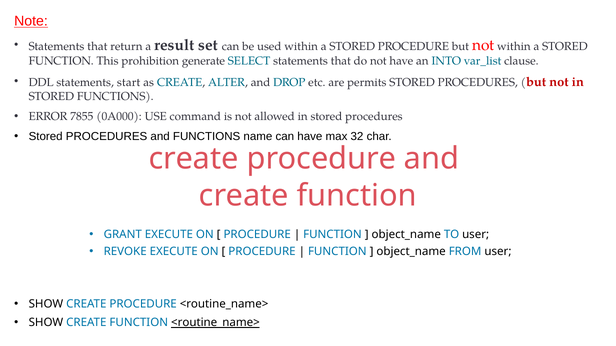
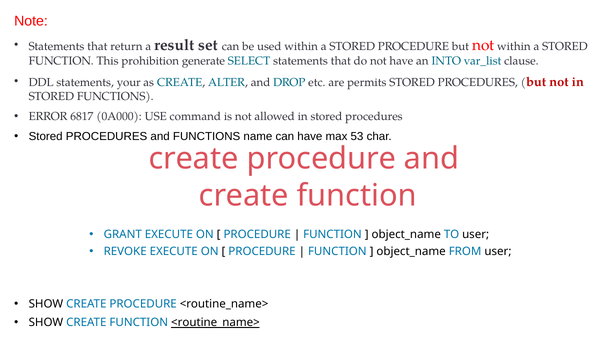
Note underline: present -> none
start: start -> your
7855: 7855 -> 6817
32: 32 -> 53
